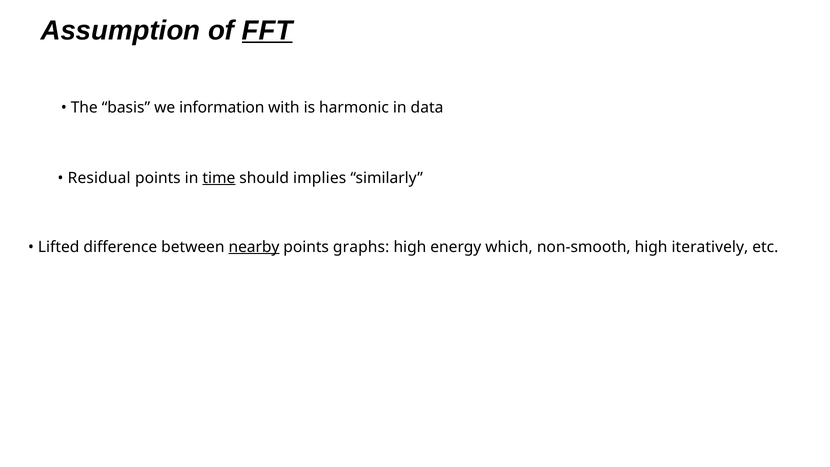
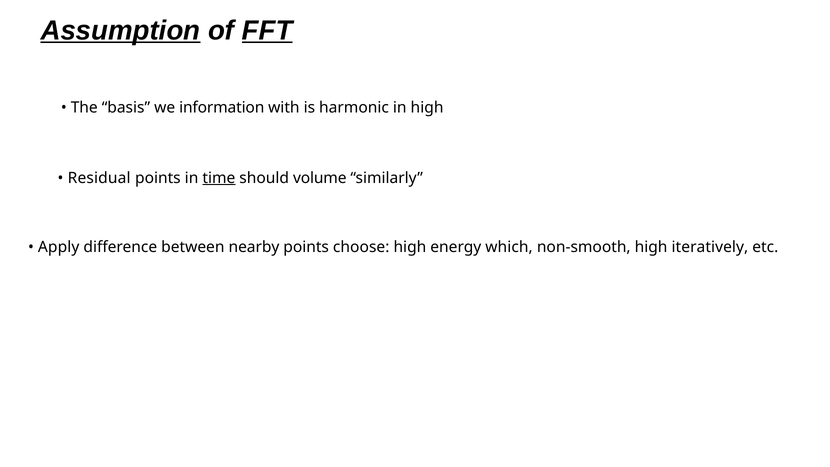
Assumption underline: none -> present
in data: data -> high
implies: implies -> volume
Lifted: Lifted -> Apply
nearby underline: present -> none
graphs: graphs -> choose
